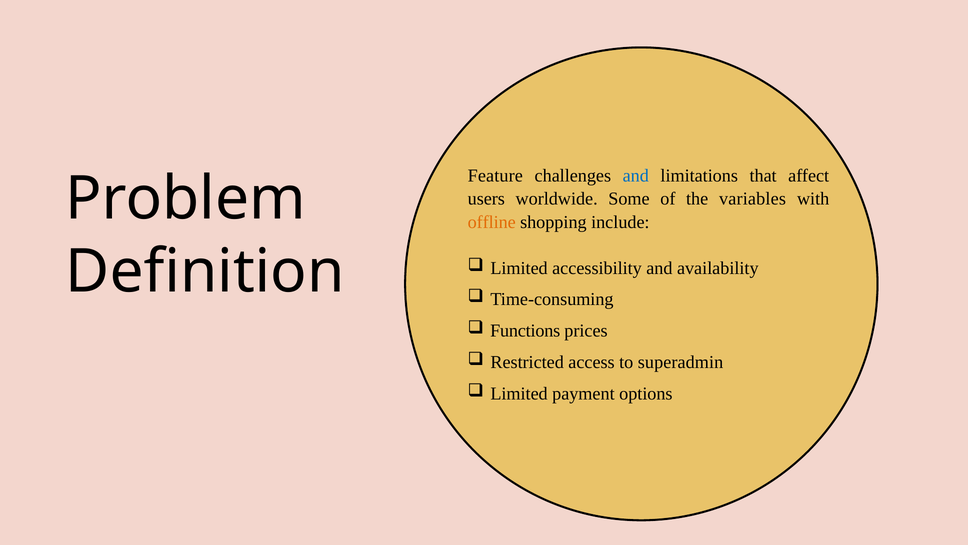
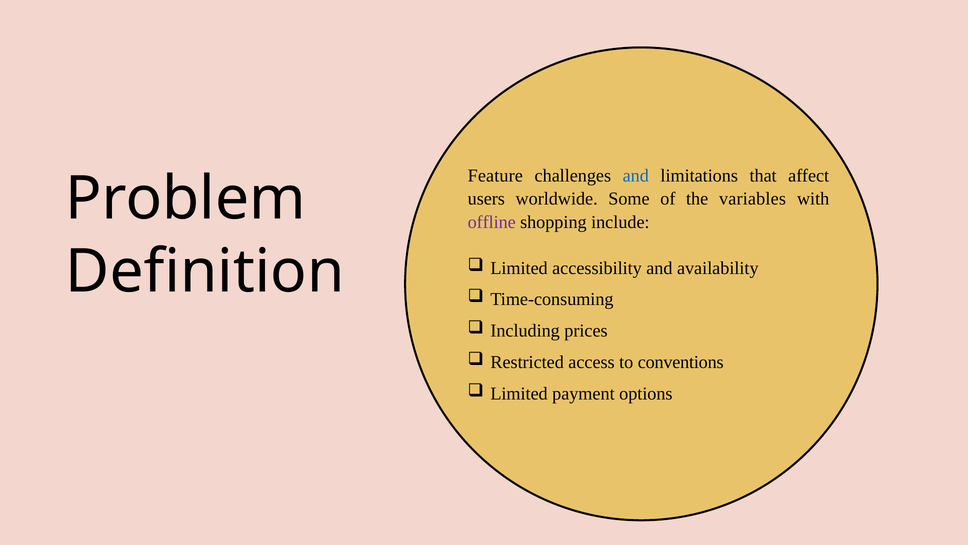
offline colour: orange -> purple
Functions: Functions -> Including
superadmin: superadmin -> conventions
